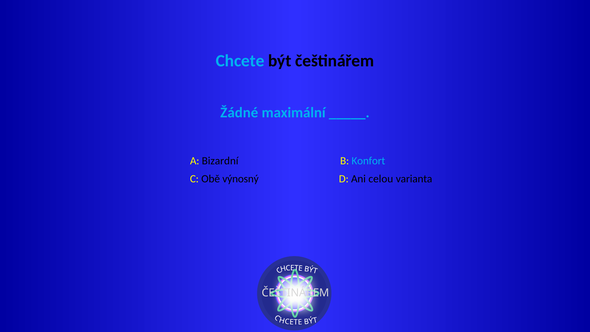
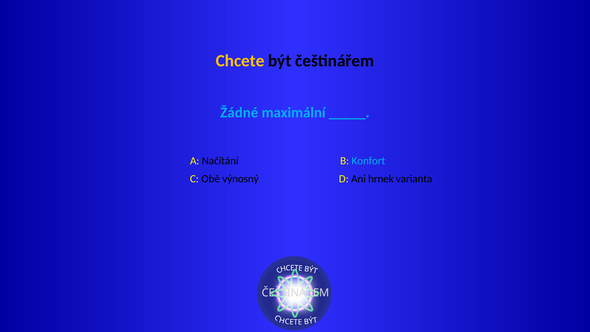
Chcete colour: light blue -> yellow
Bizardní: Bizardní -> Načítání
celou: celou -> hrnek
